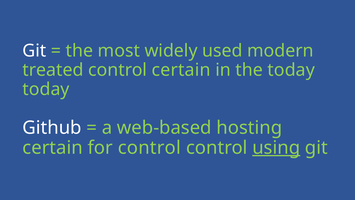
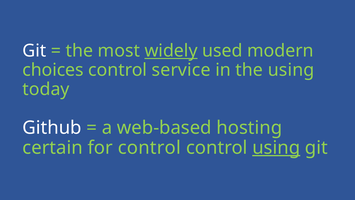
widely underline: none -> present
treated: treated -> choices
control certain: certain -> service
the today: today -> using
